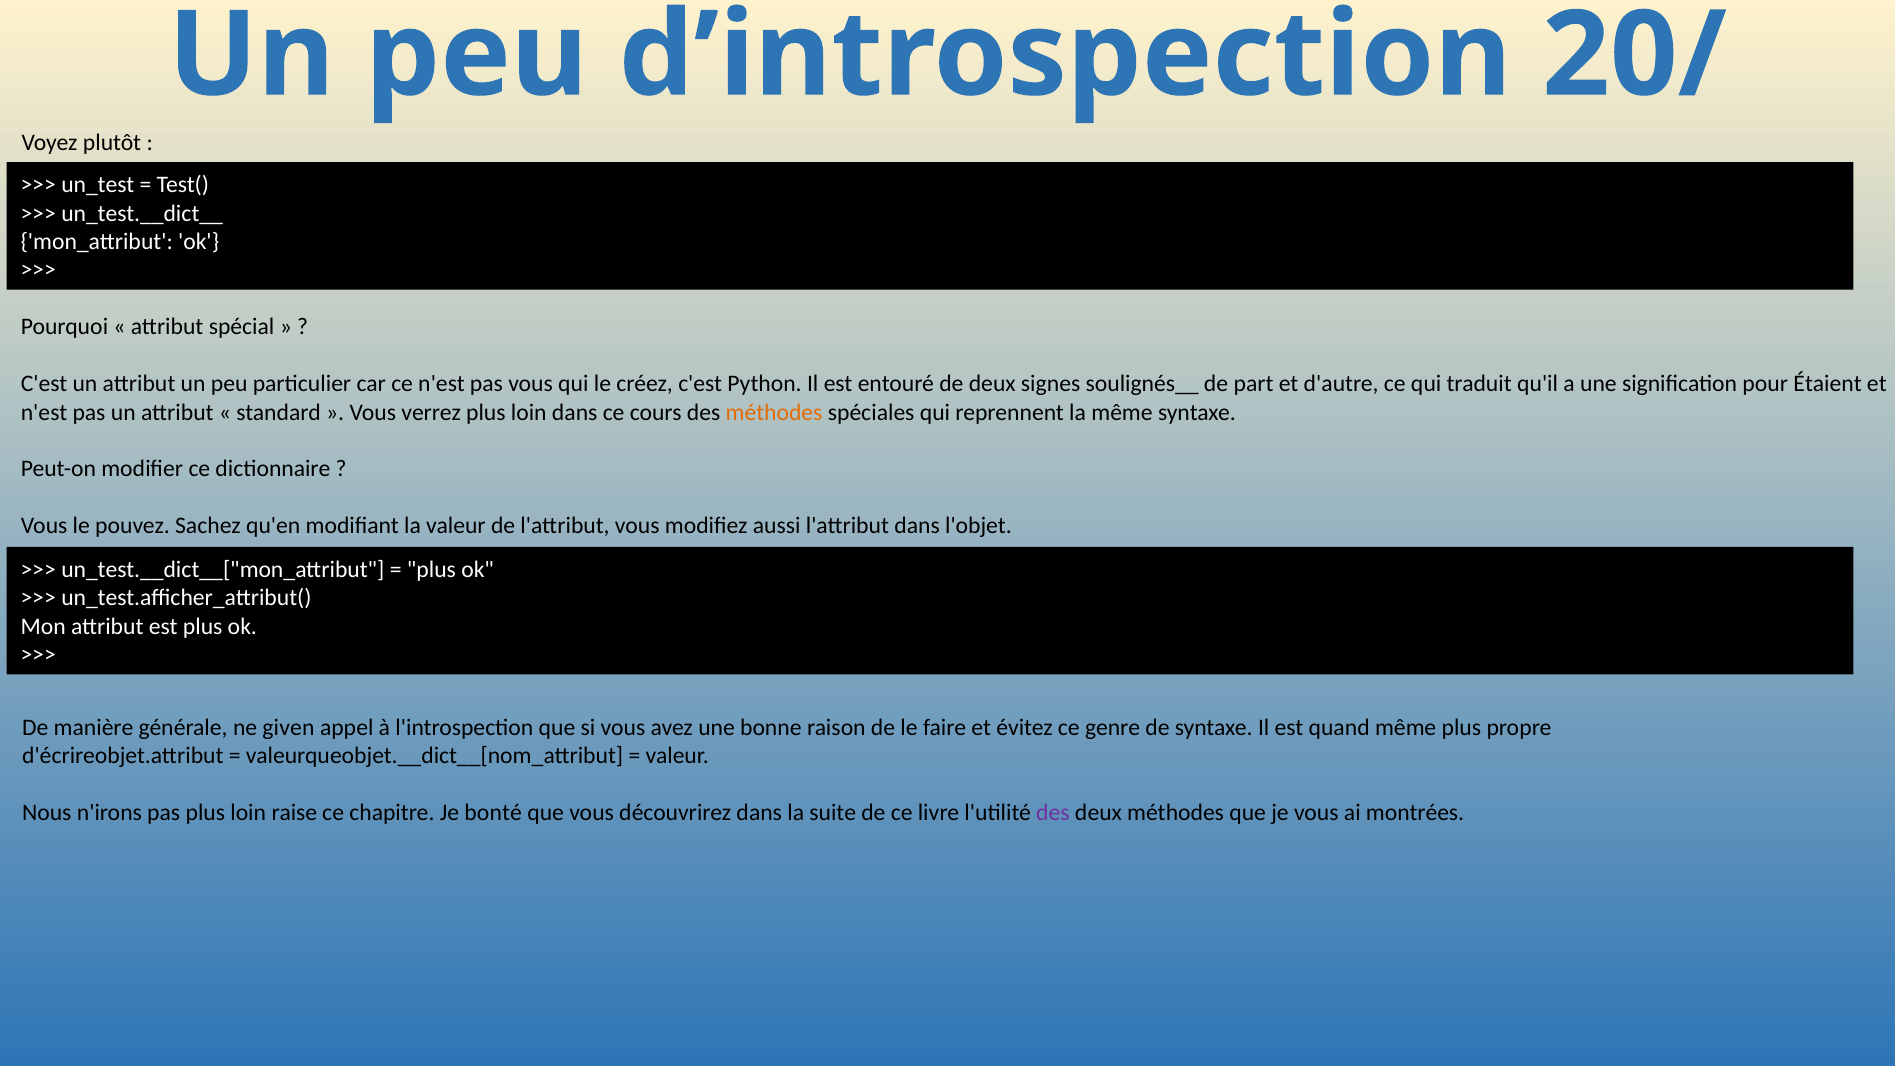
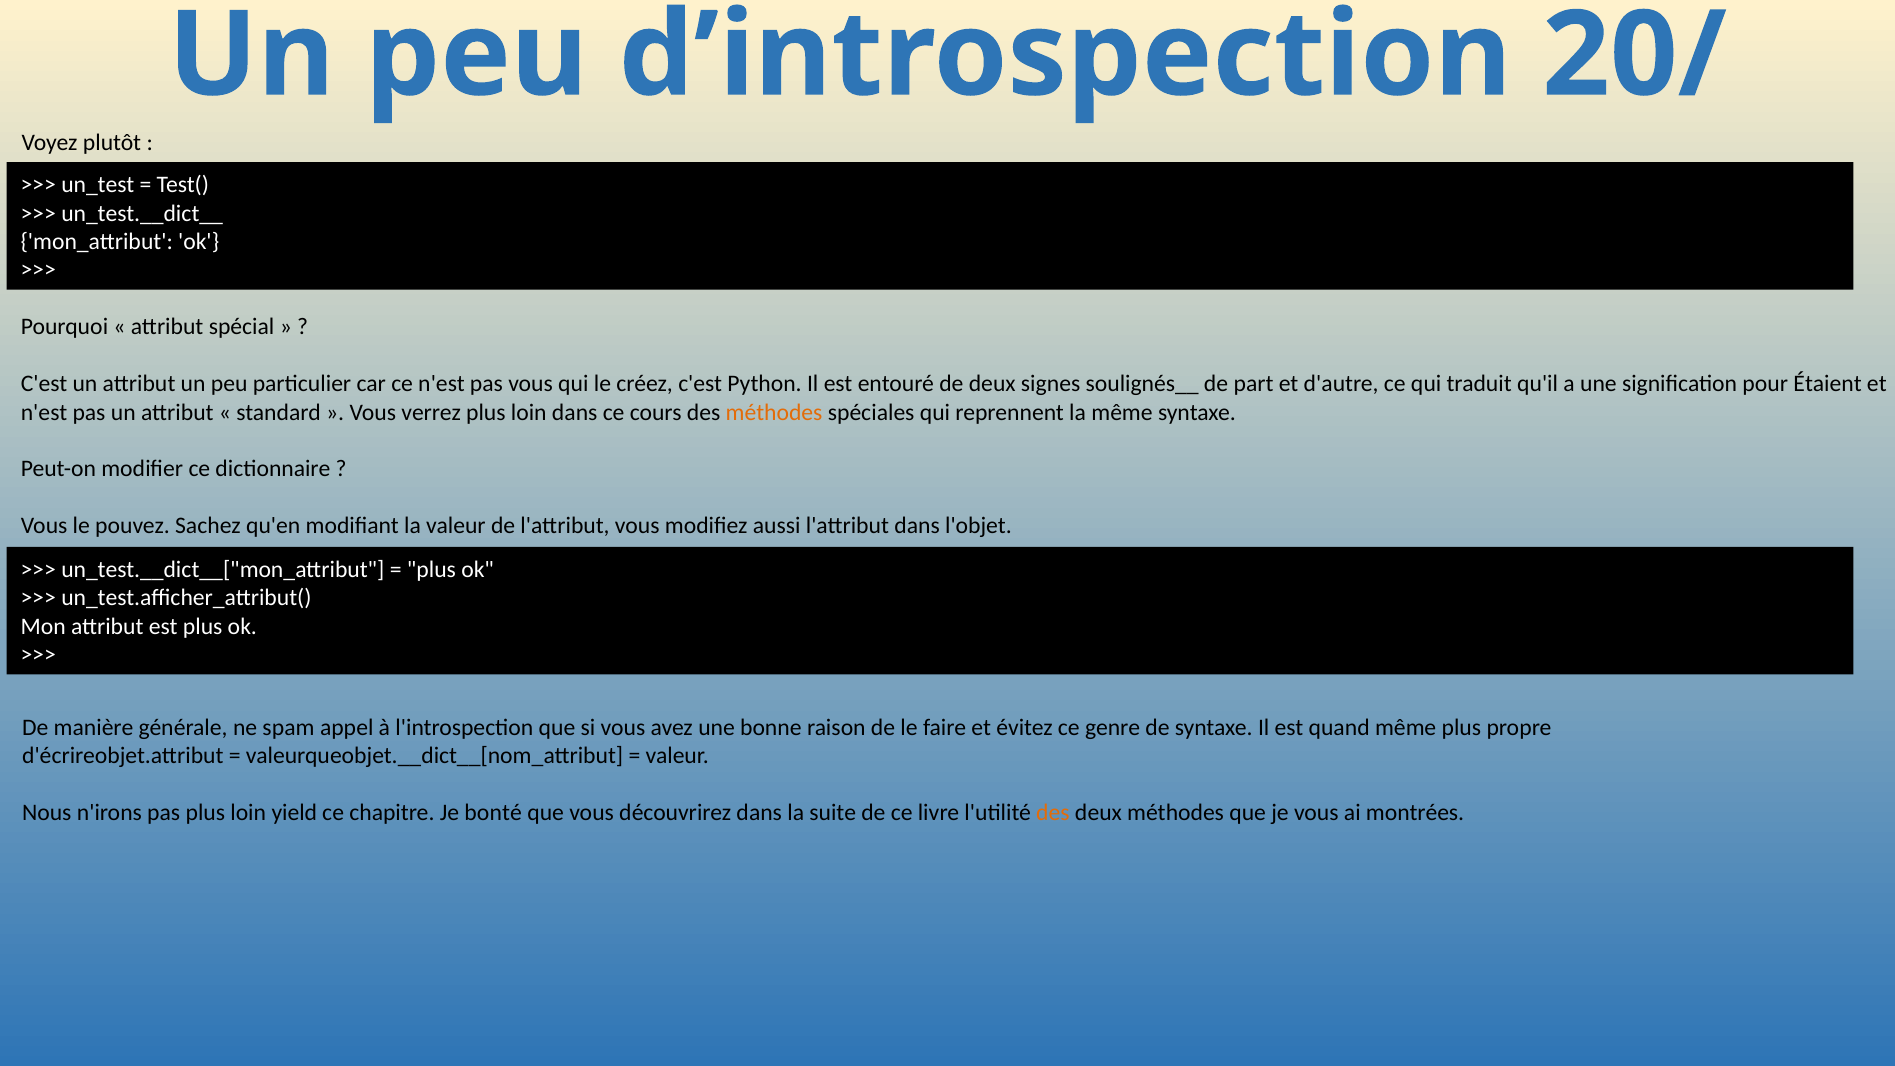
given: given -> spam
raise: raise -> yield
des at (1053, 812) colour: purple -> orange
